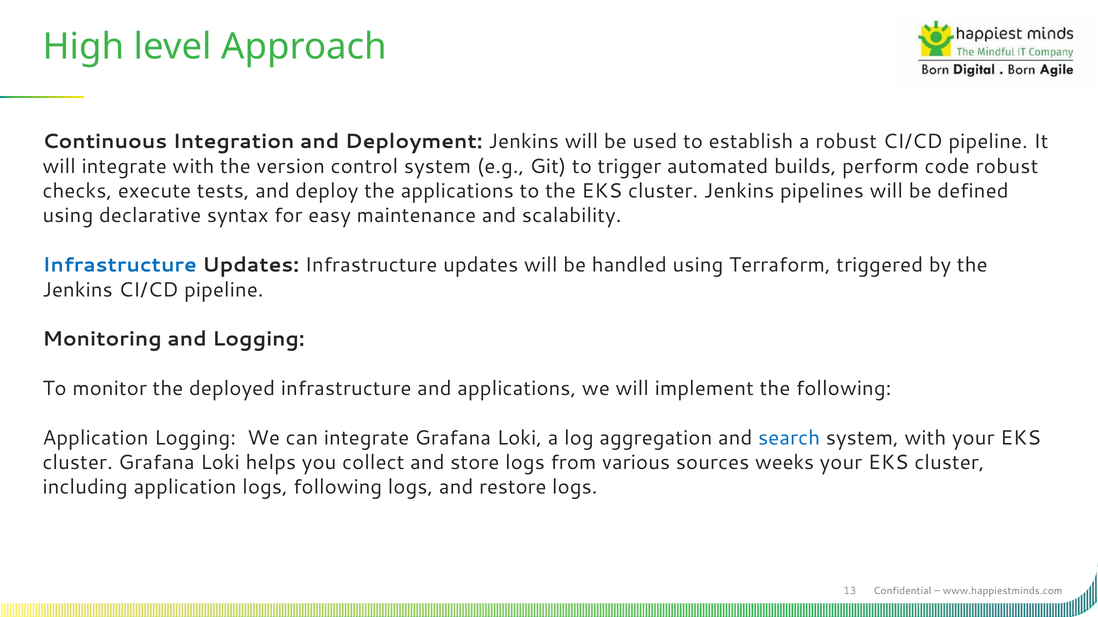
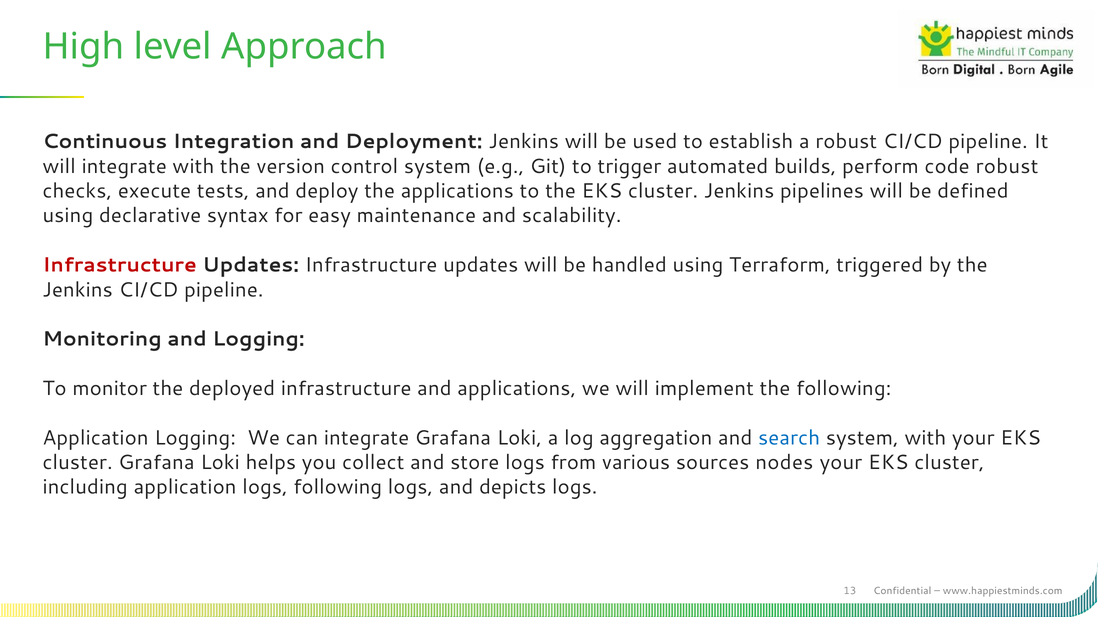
Infrastructure at (120, 265) colour: blue -> red
weeks: weeks -> nodes
restore: restore -> depicts
